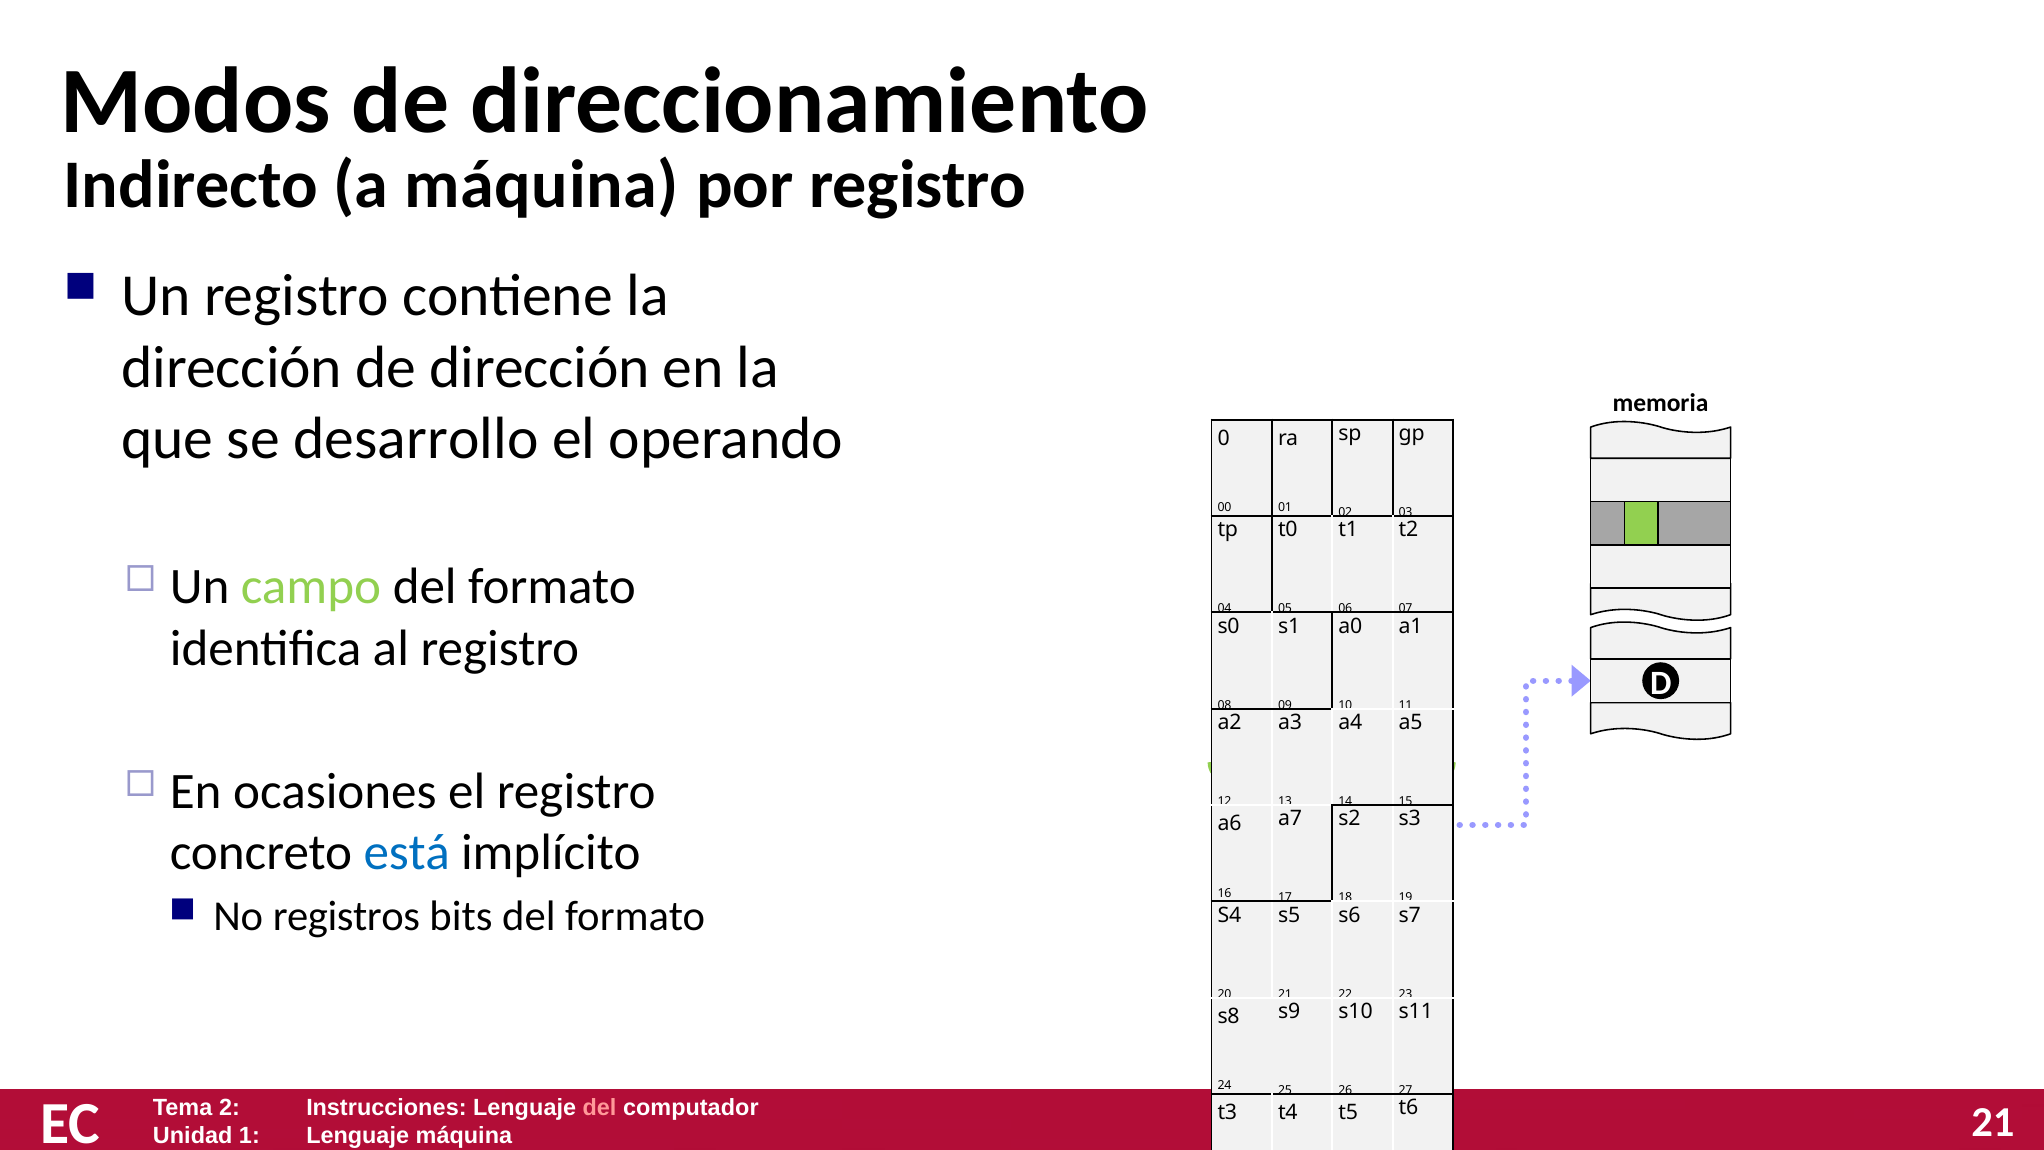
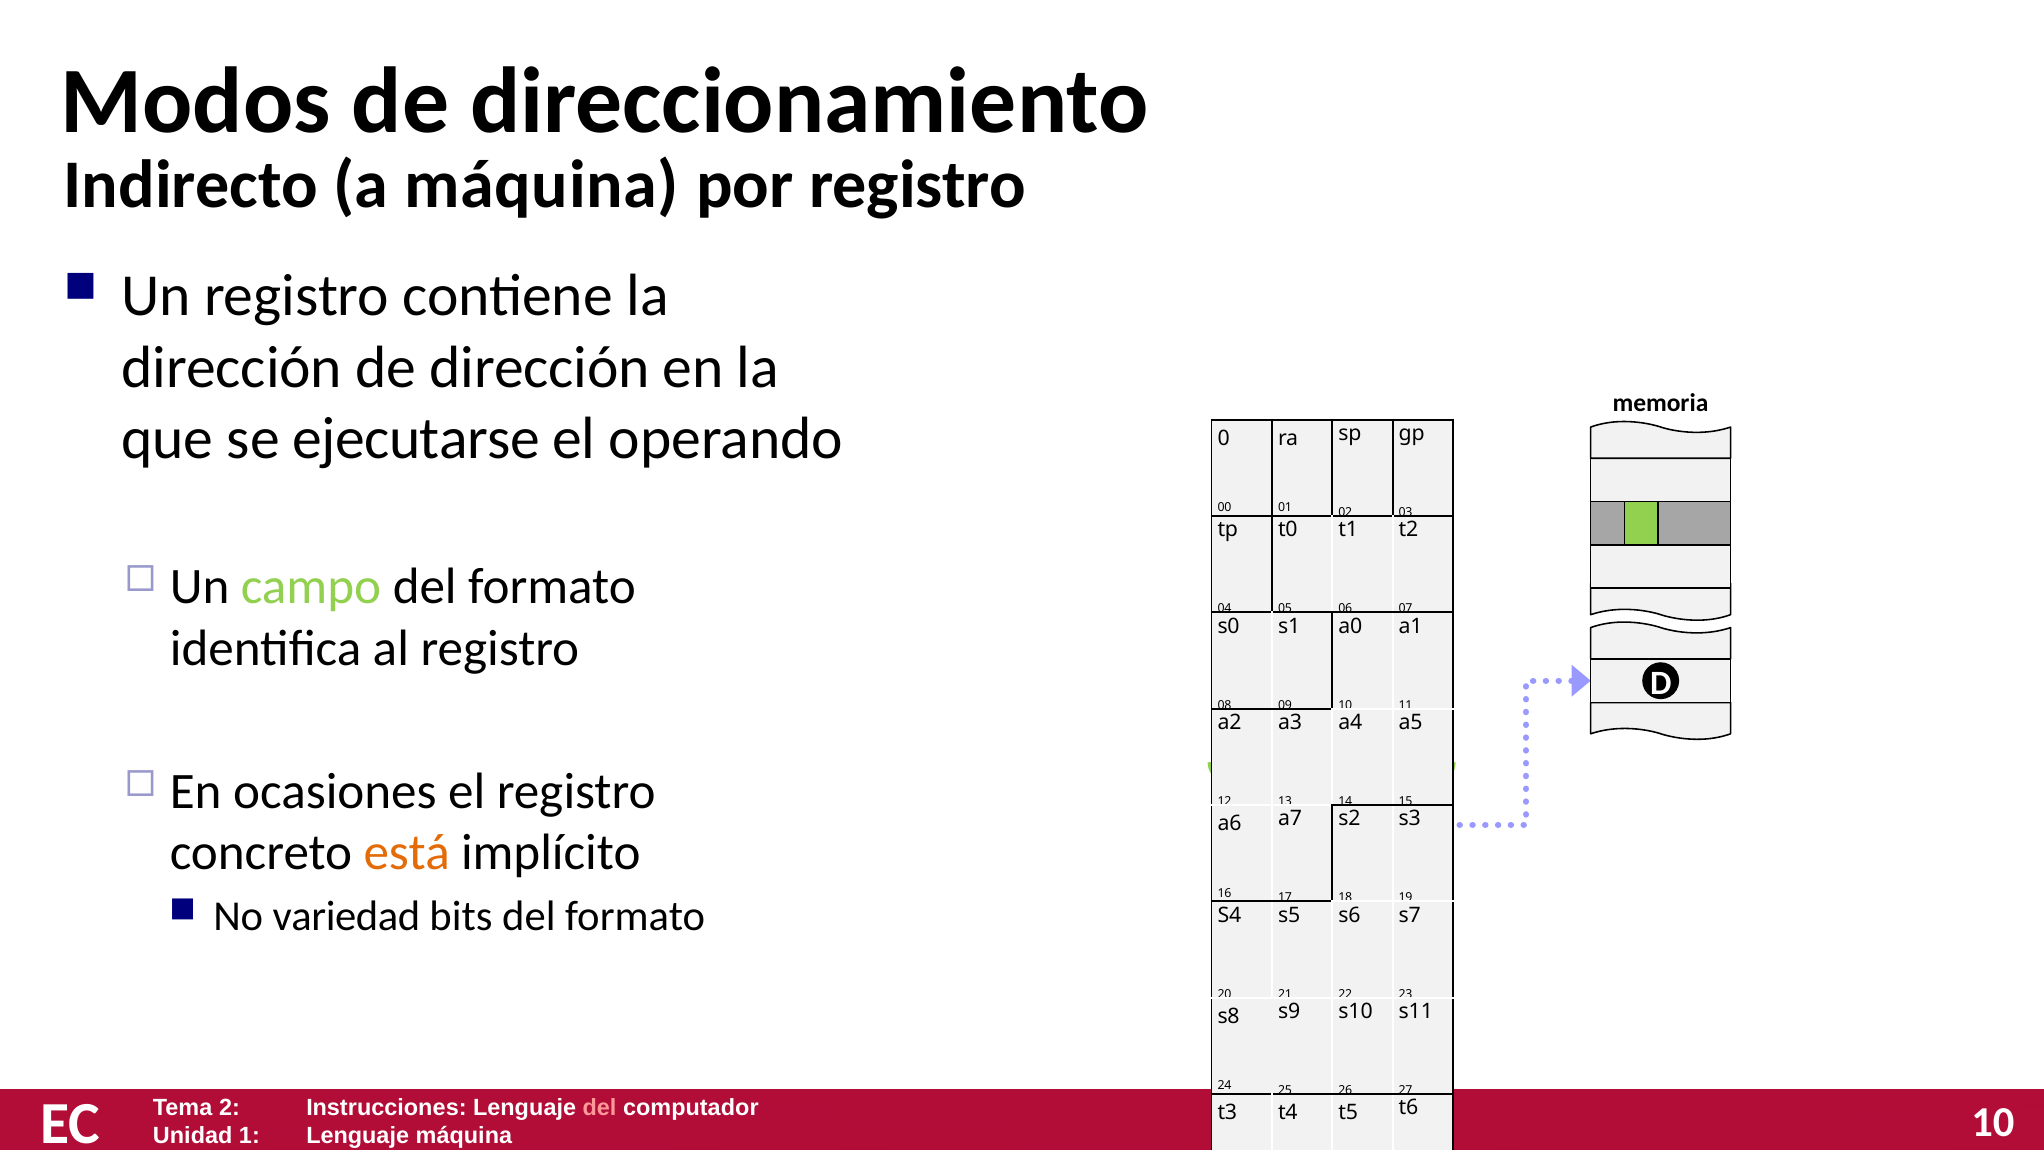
desarrollo: desarrollo -> ejecutarse
está colour: blue -> orange
registros: registros -> variedad
21 at (1993, 1122): 21 -> 10
